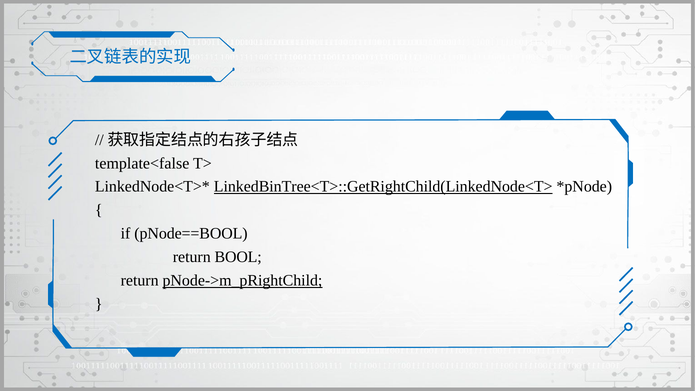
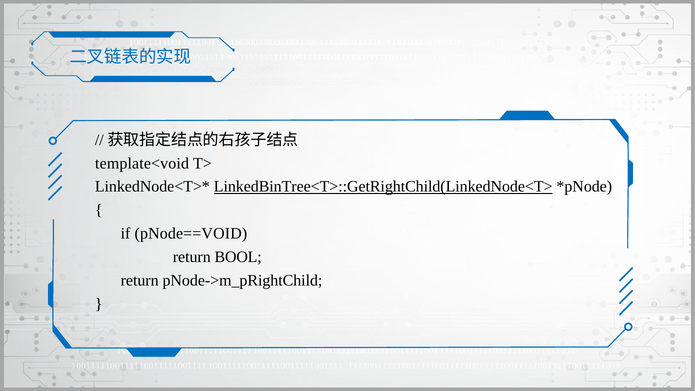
template<false: template<false -> template<void
pNode==BOOL: pNode==BOOL -> pNode==VOID
pNode->m_pRightChild underline: present -> none
